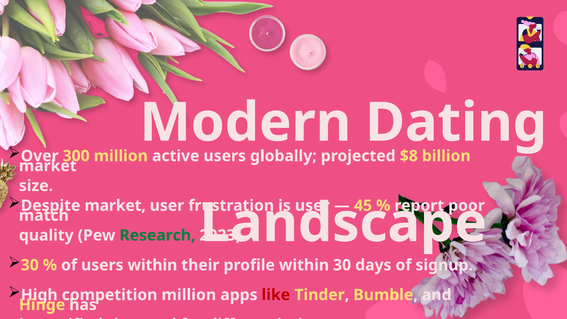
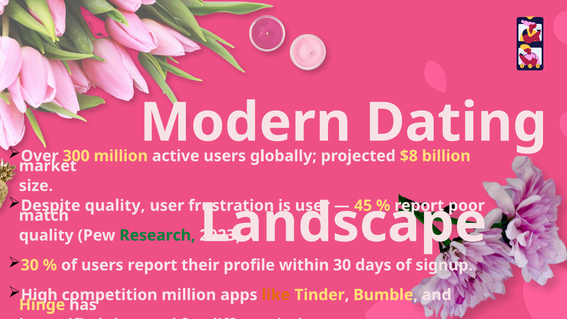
market at (115, 206): market -> quality
users within: within -> report
like colour: red -> orange
